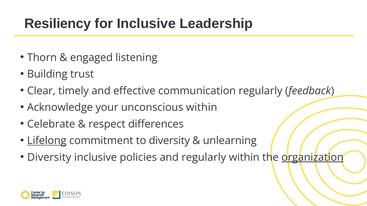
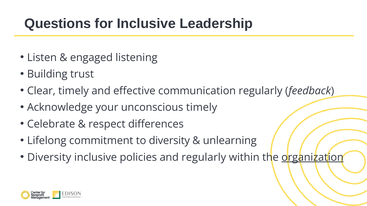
Resiliency: Resiliency -> Questions
Thorn: Thorn -> Listen
unconscious within: within -> timely
Lifelong underline: present -> none
